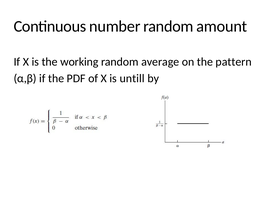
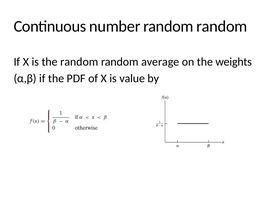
amount at (222, 26): amount -> random
the working: working -> random
pattern: pattern -> weights
untill: untill -> value
